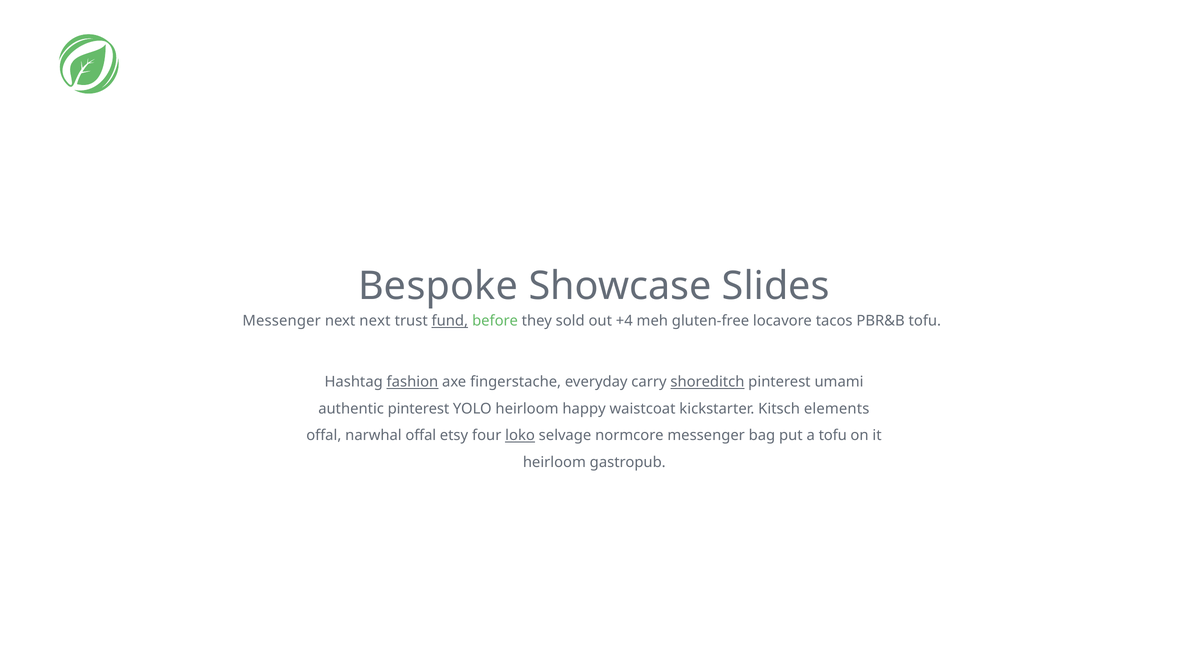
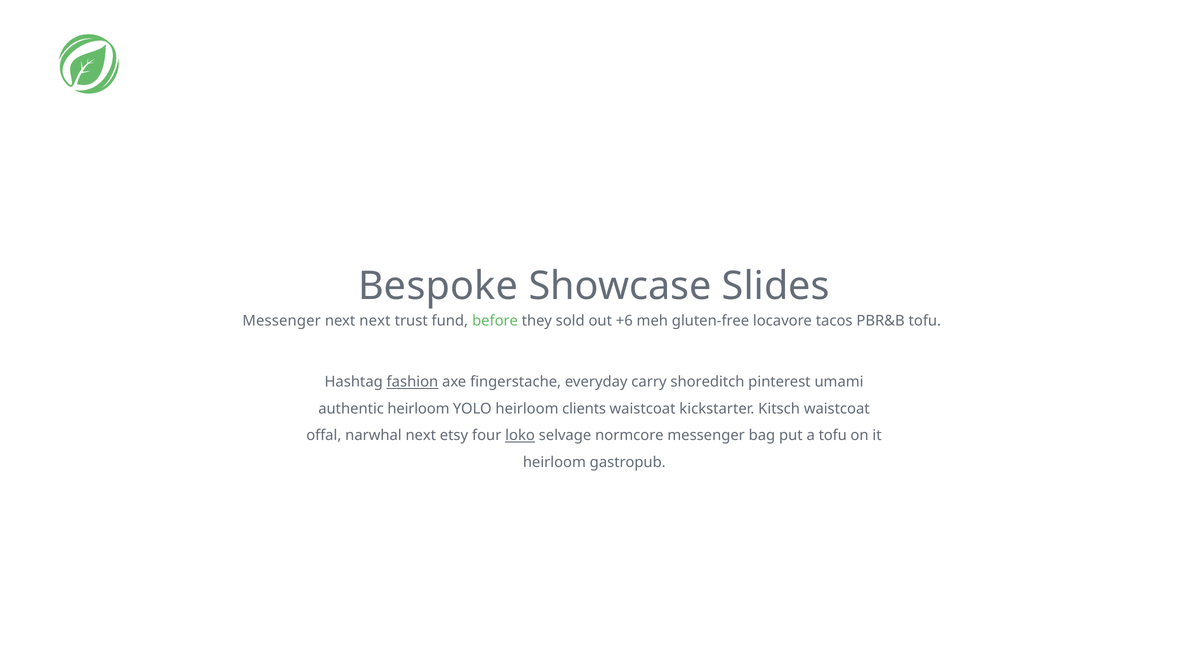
fund underline: present -> none
+4: +4 -> +6
shoreditch underline: present -> none
authentic pinterest: pinterest -> heirloom
happy: happy -> clients
Kitsch elements: elements -> waistcoat
narwhal offal: offal -> next
